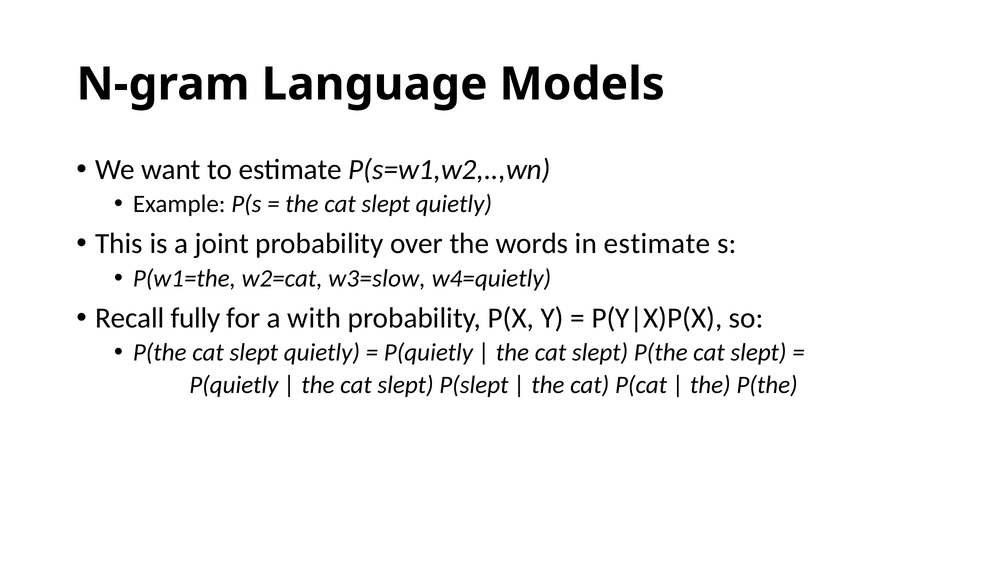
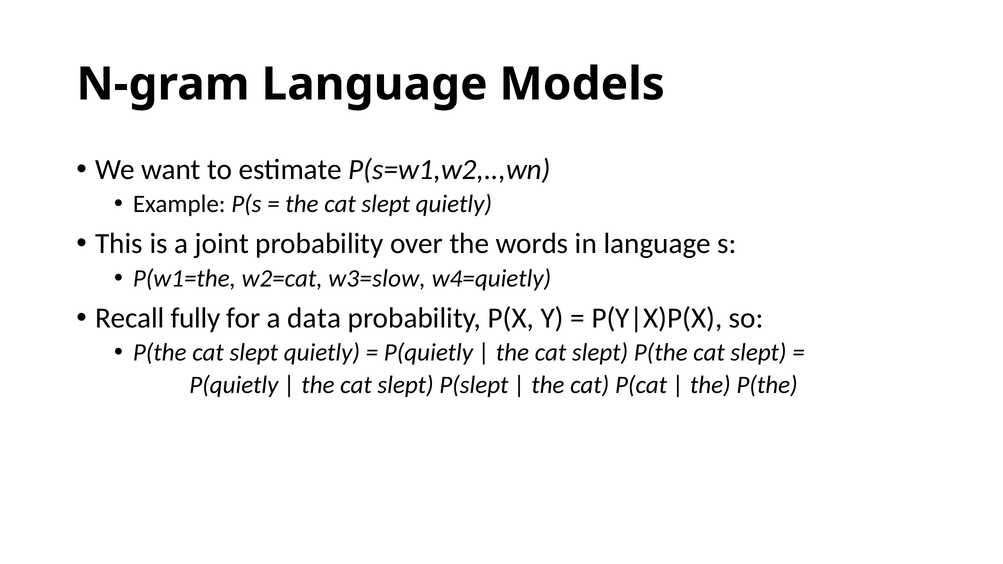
in estimate: estimate -> language
with: with -> data
